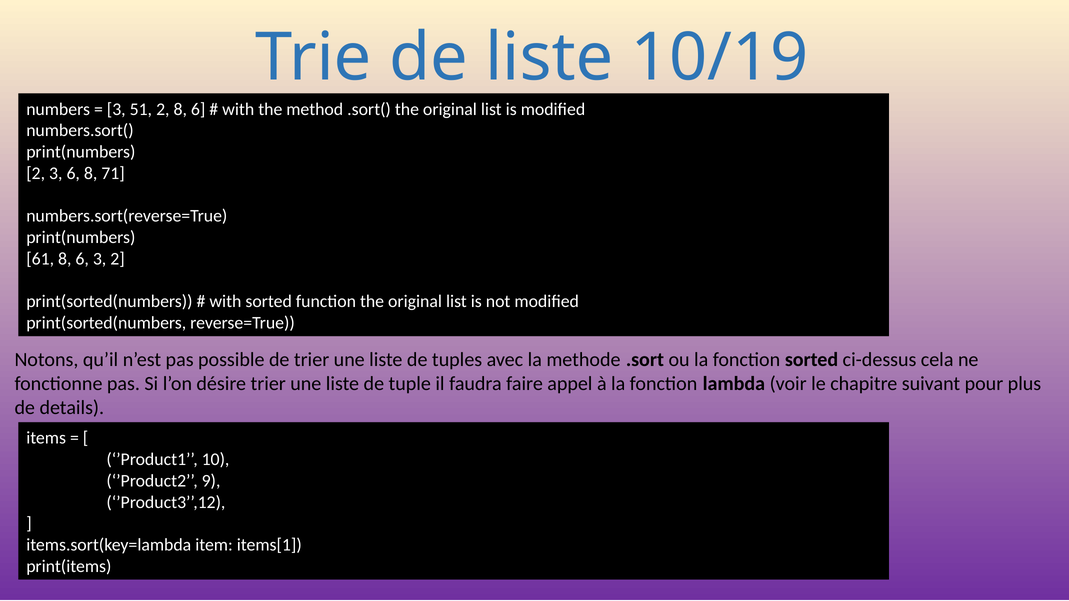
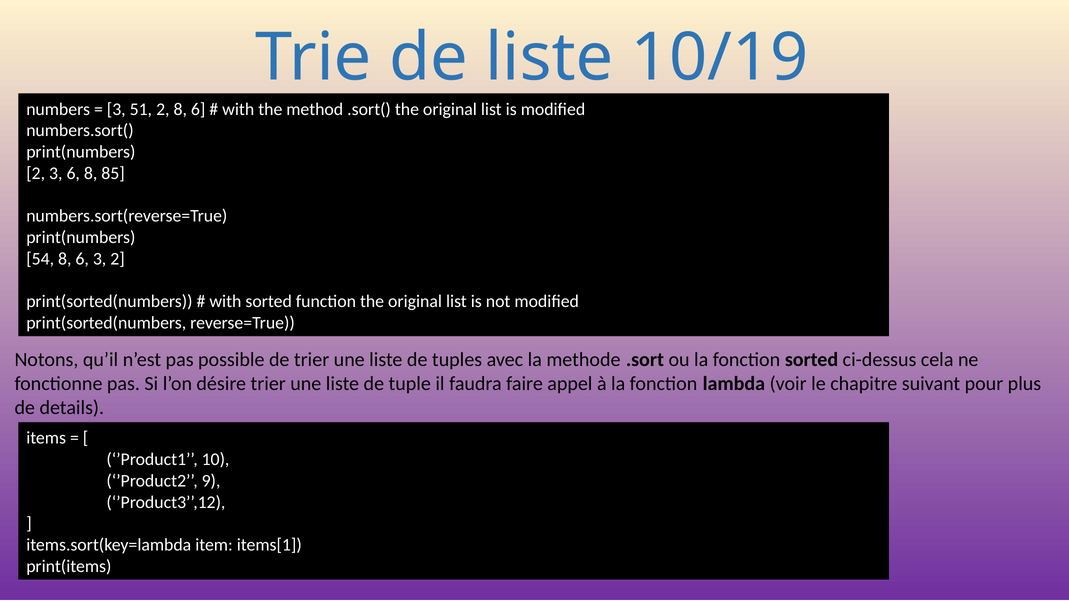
71: 71 -> 85
61: 61 -> 54
